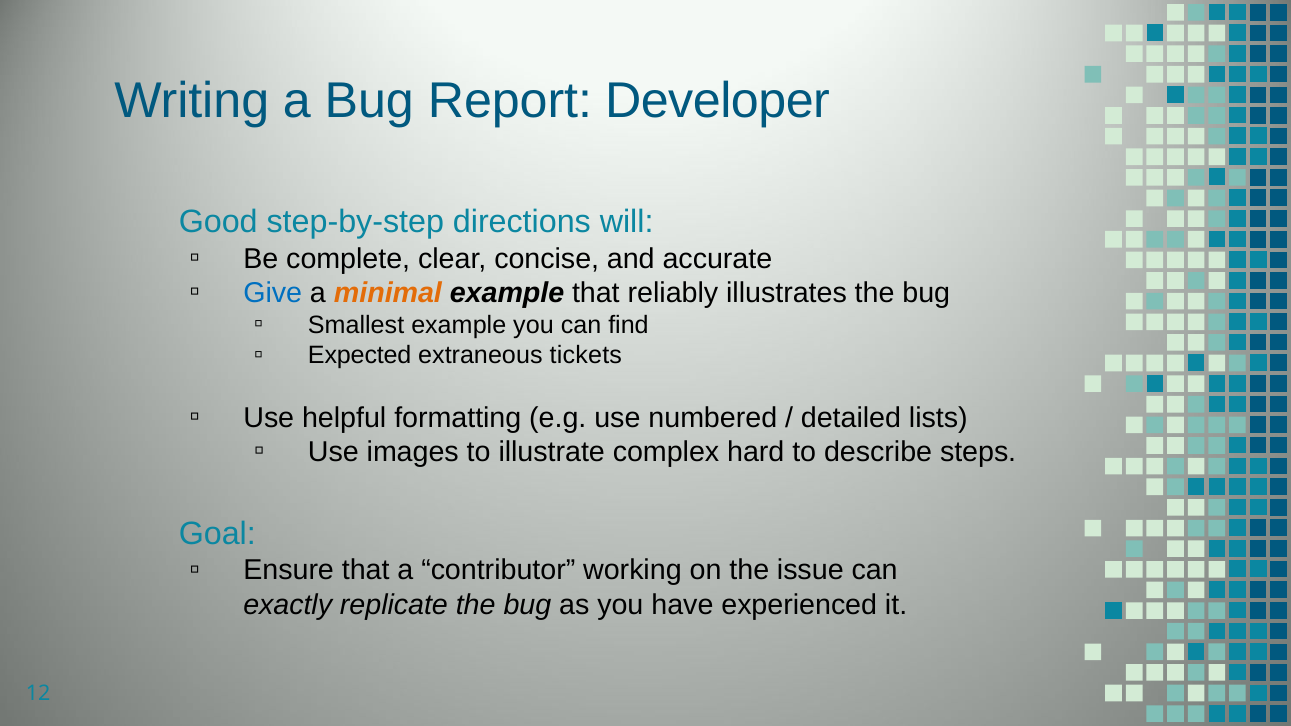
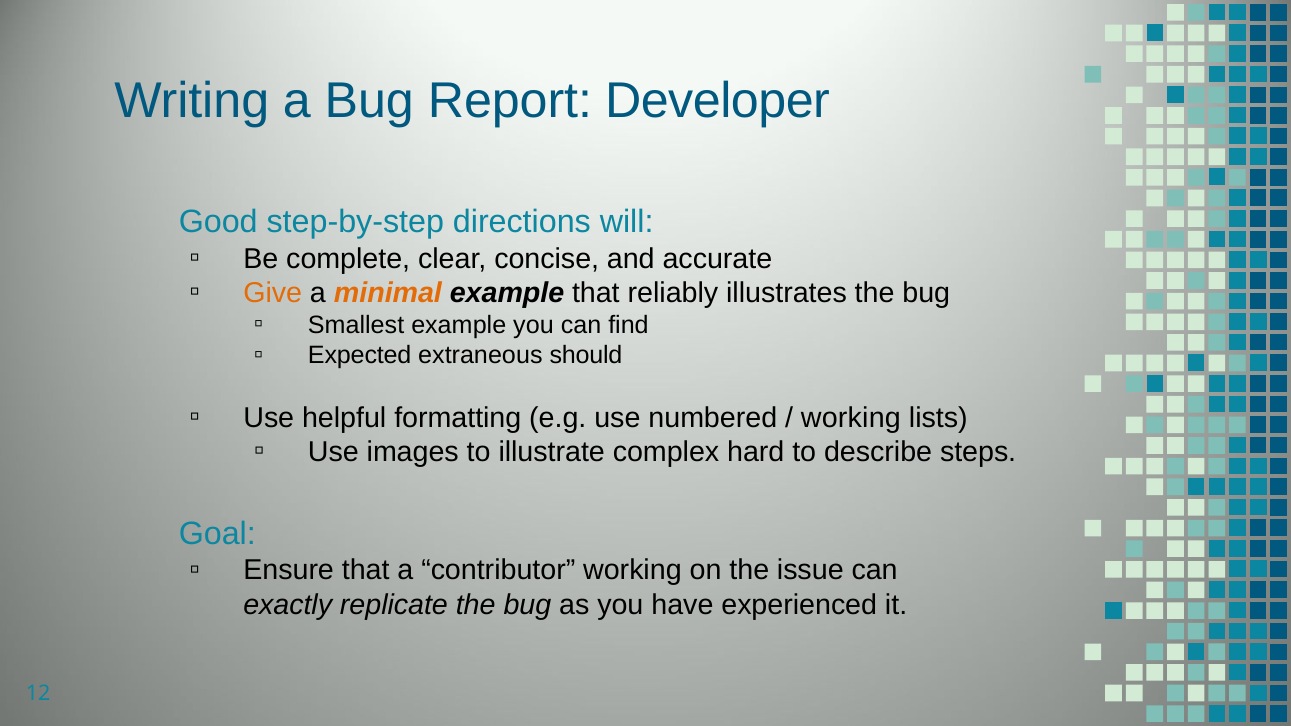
Give colour: blue -> orange
tickets: tickets -> should
detailed at (851, 418): detailed -> working
